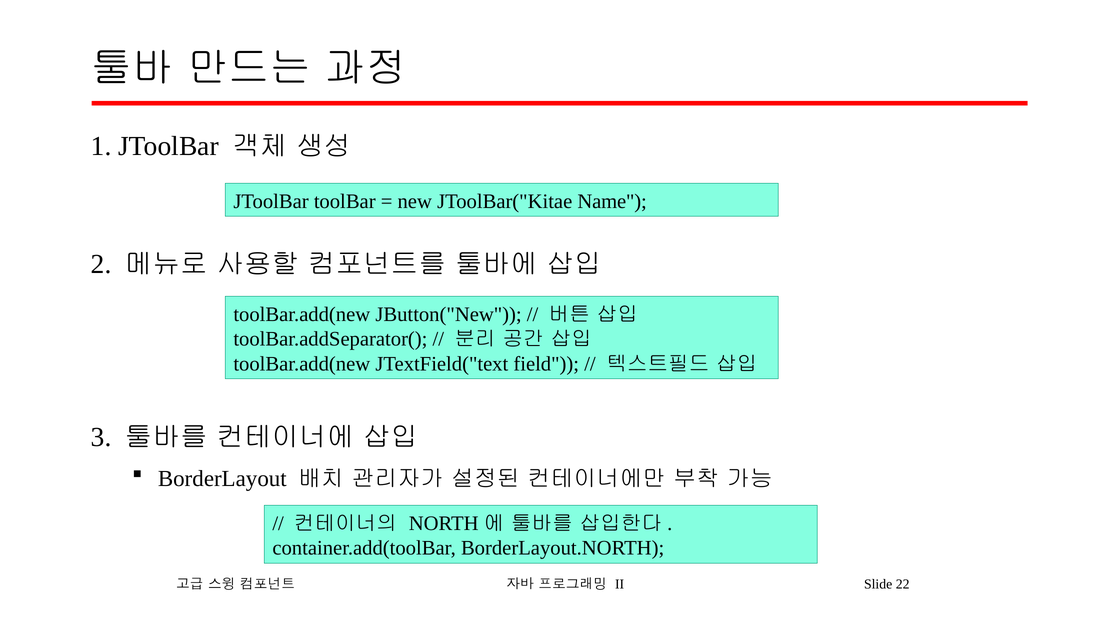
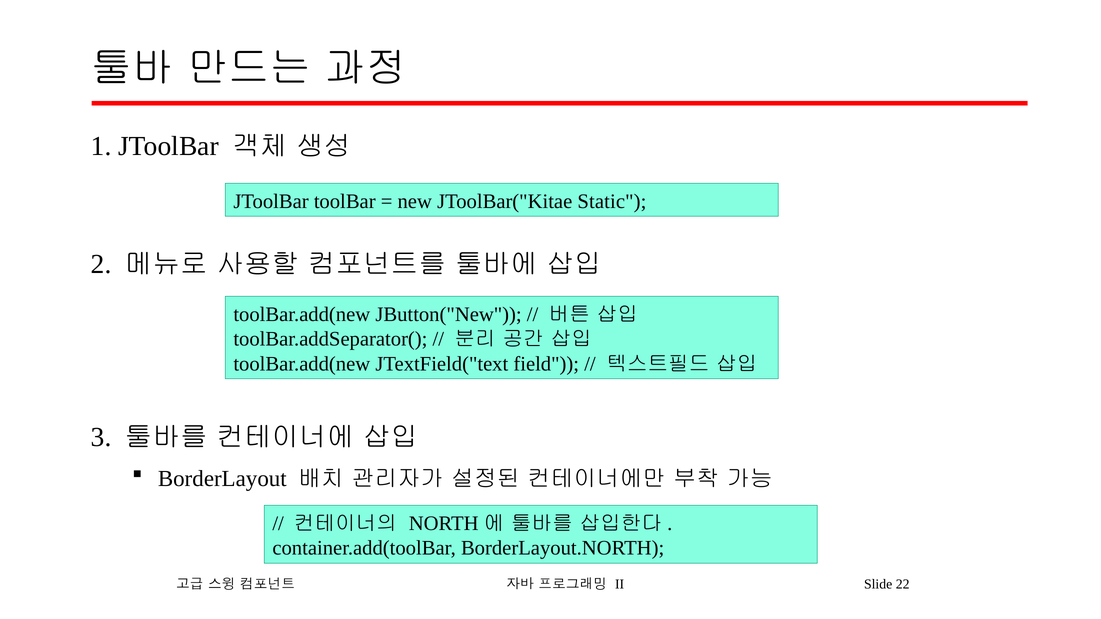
Name: Name -> Static
